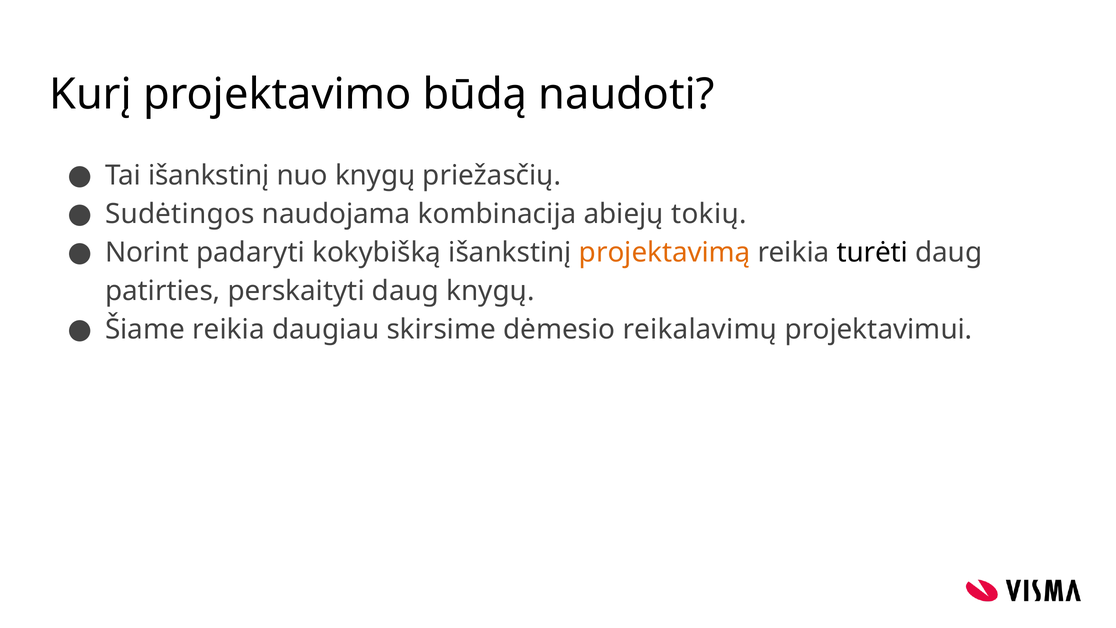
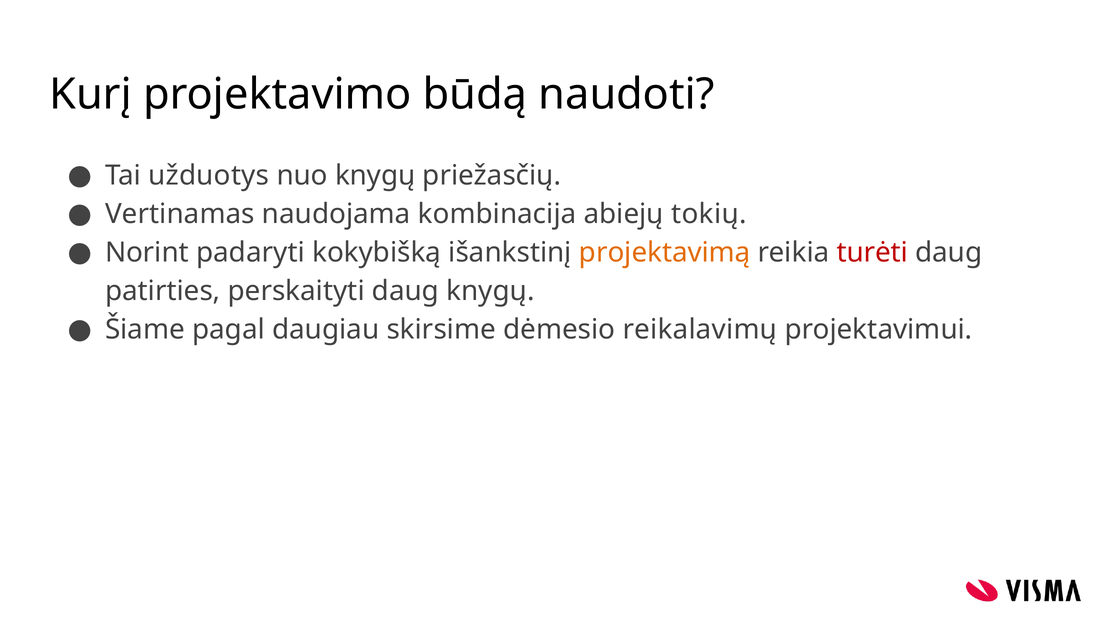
Tai išankstinį: išankstinį -> užduotys
Sudėtingos: Sudėtingos -> Vertinamas
turėti colour: black -> red
Šiame reikia: reikia -> pagal
